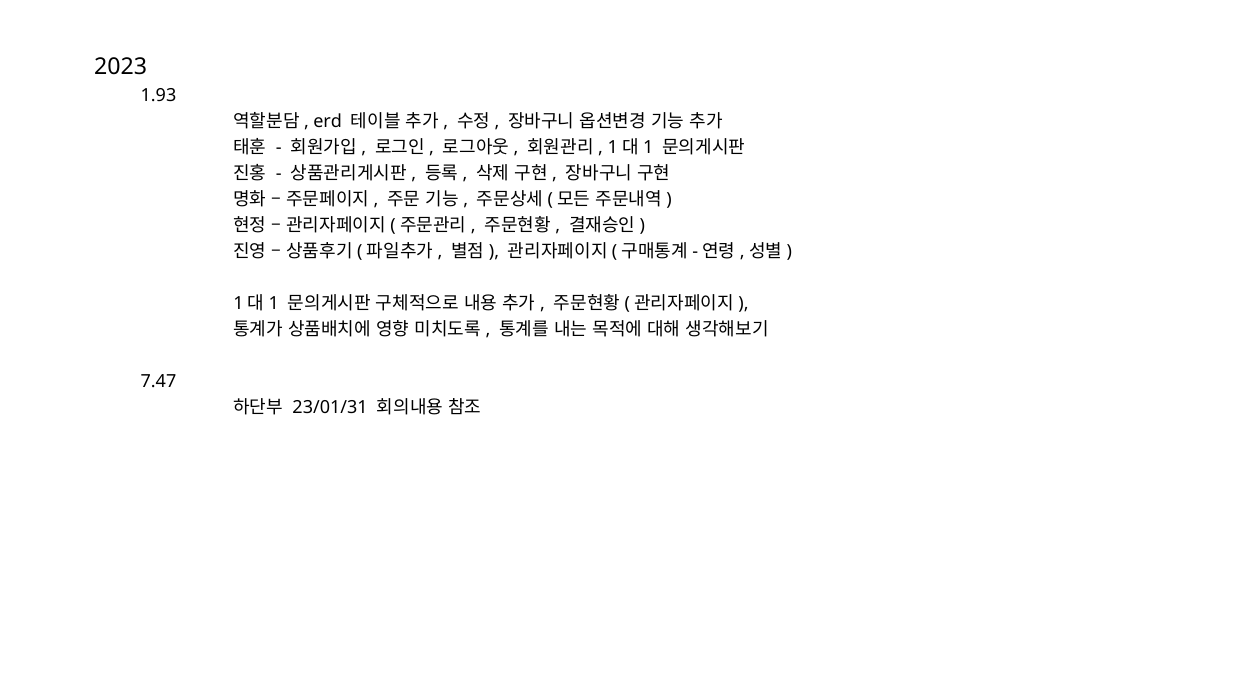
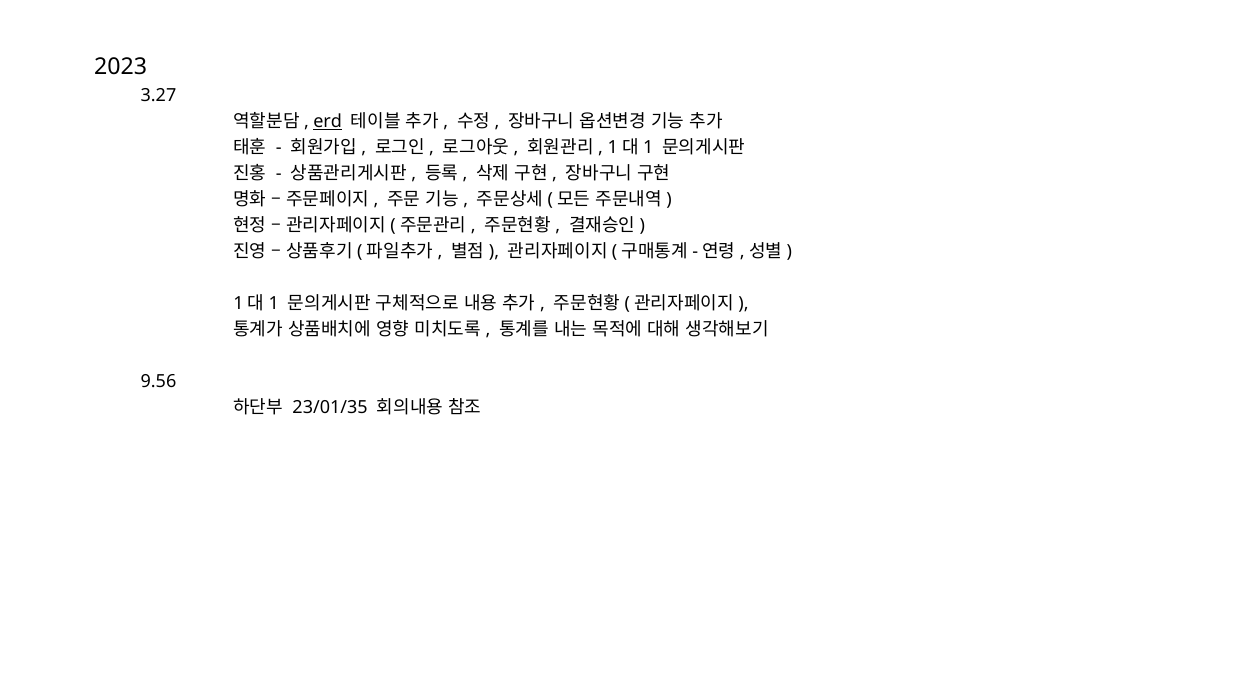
1.93: 1.93 -> 3.27
erd underline: none -> present
7.47: 7.47 -> 9.56
23/01/31: 23/01/31 -> 23/01/35
